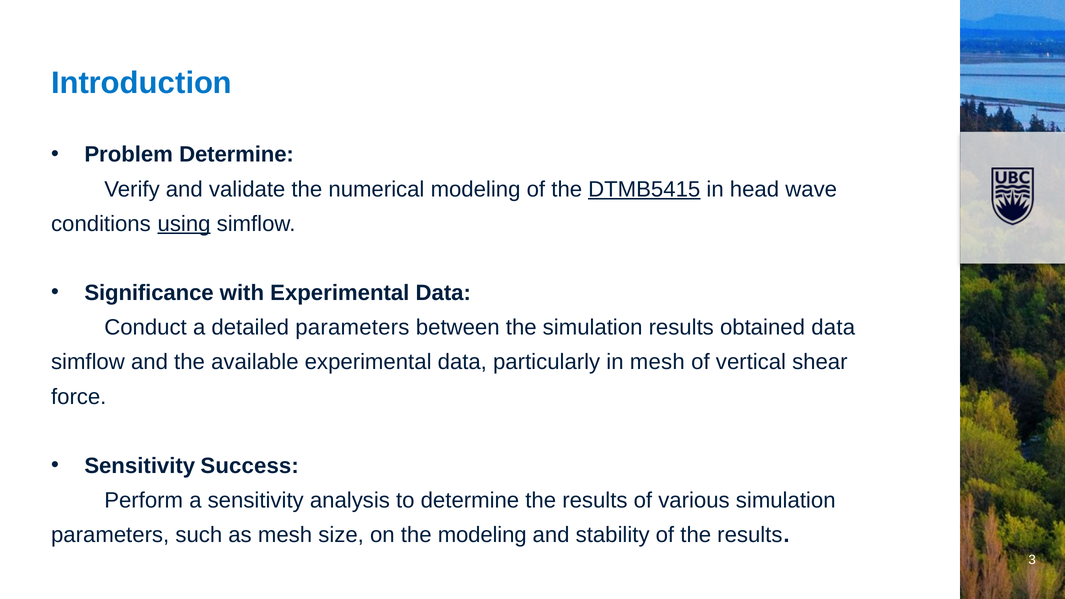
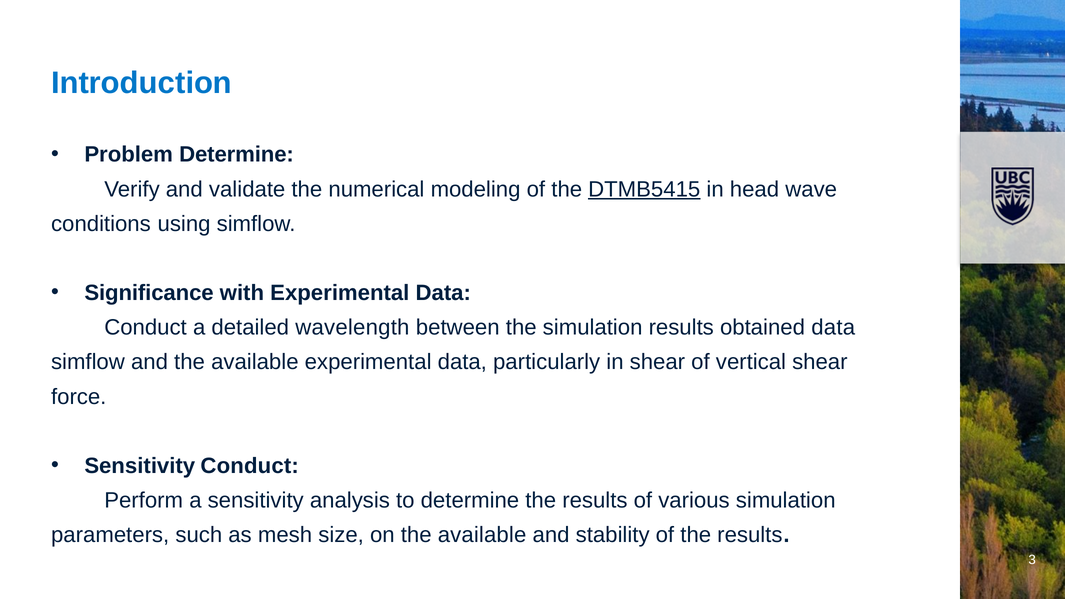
using underline: present -> none
detailed parameters: parameters -> wavelength
in mesh: mesh -> shear
Sensitivity Success: Success -> Conduct
on the modeling: modeling -> available
